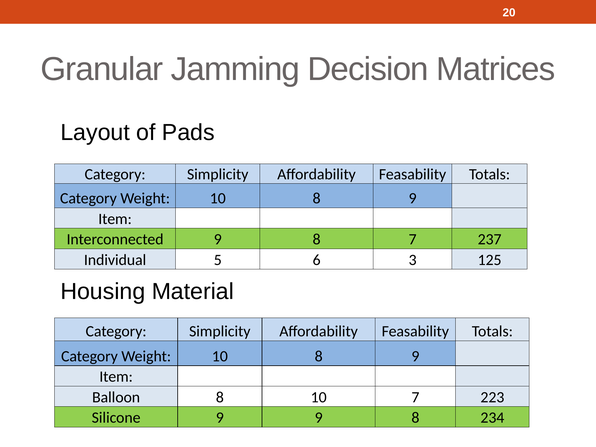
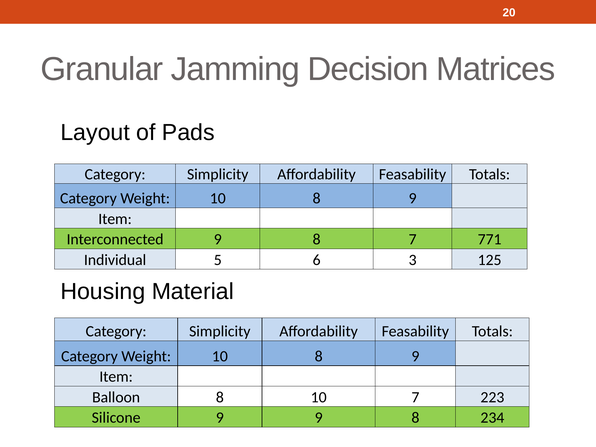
237: 237 -> 771
